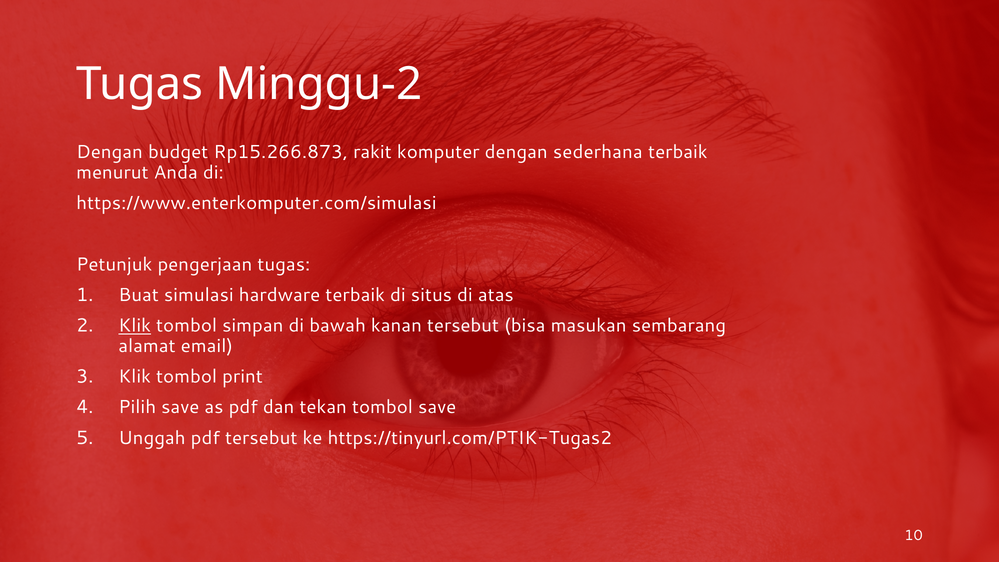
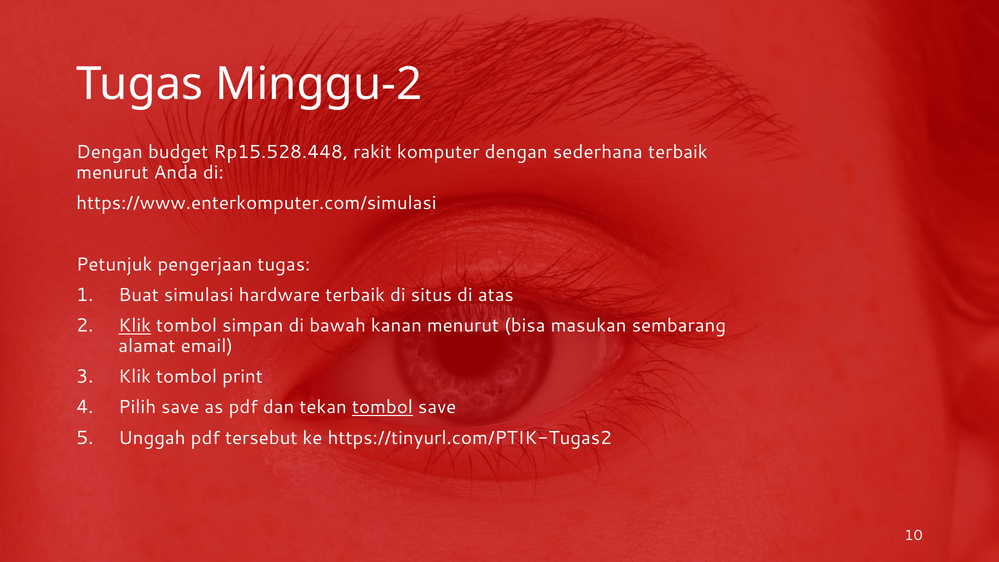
Rp15.266.873: Rp15.266.873 -> Rp15.528.448
kanan tersebut: tersebut -> menurut
tombol at (382, 407) underline: none -> present
